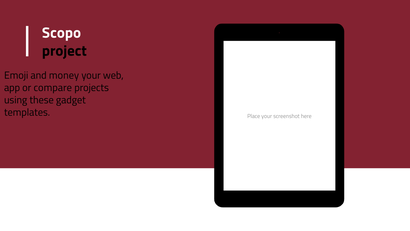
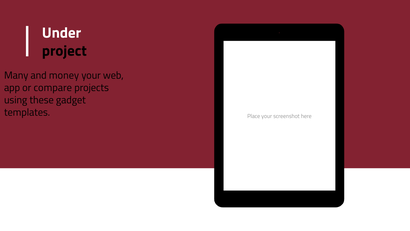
Scopo: Scopo -> Under
Emoji: Emoji -> Many
